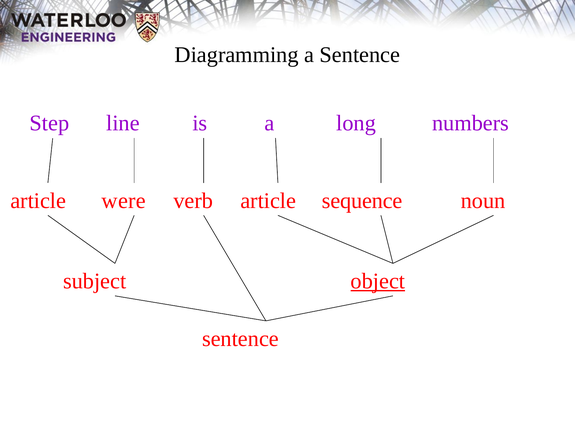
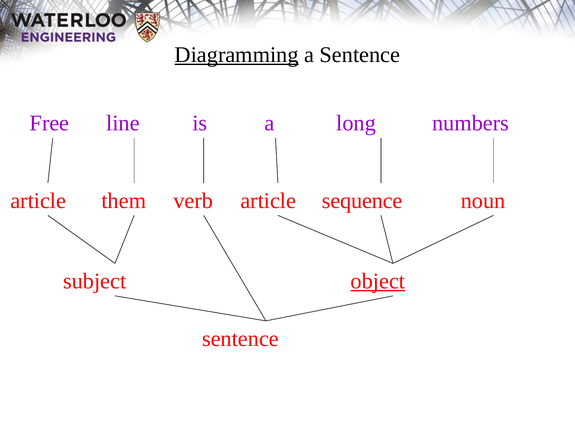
Diagramming underline: none -> present
Step: Step -> Free
were: were -> them
